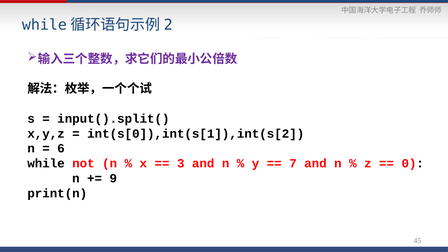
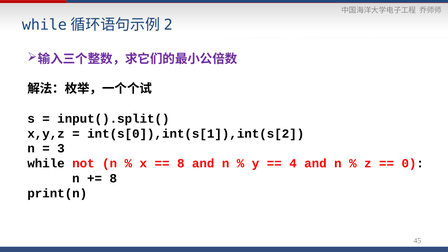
6: 6 -> 3
3 at (181, 163): 3 -> 8
7: 7 -> 4
9 at (113, 178): 9 -> 8
